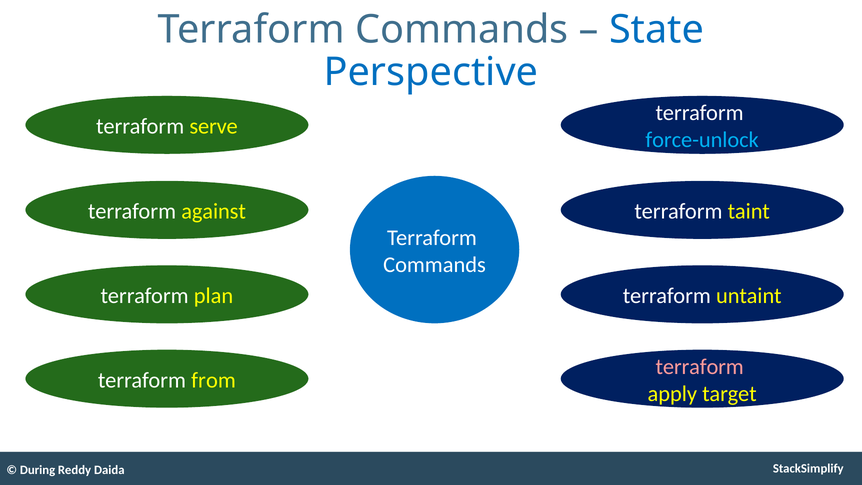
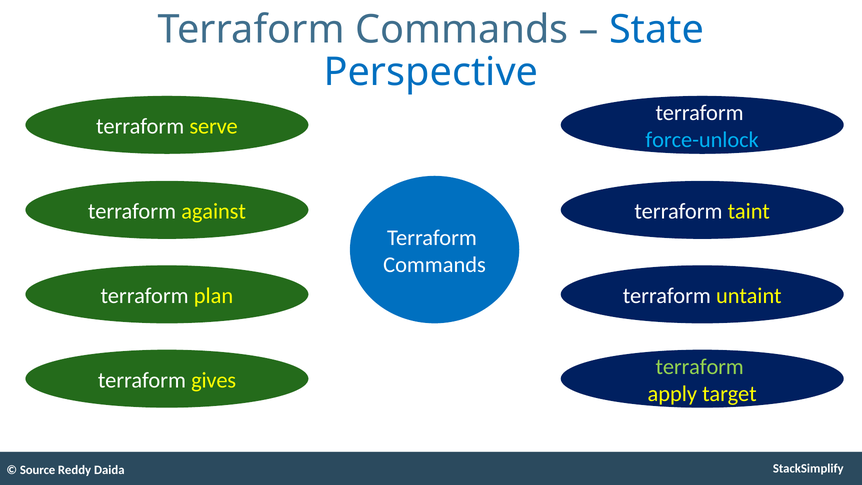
terraform at (700, 367) colour: pink -> light green
from: from -> gives
During: During -> Source
